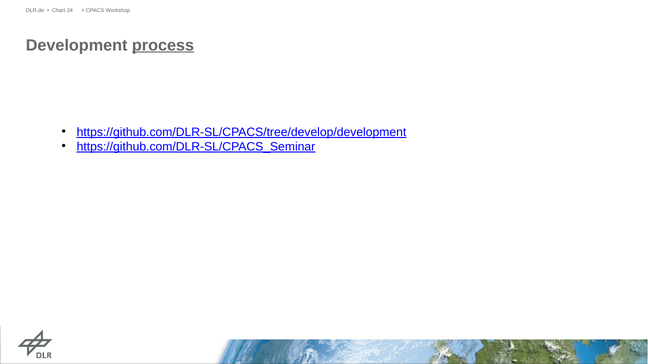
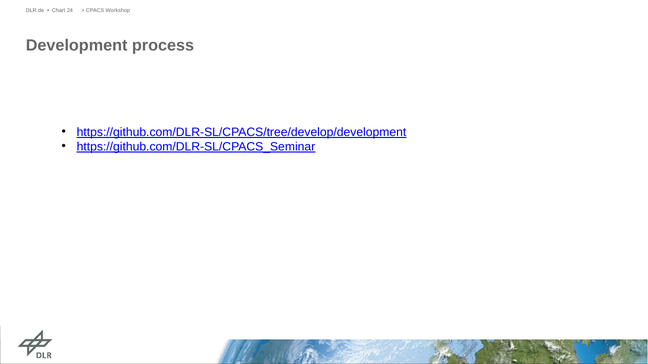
process underline: present -> none
